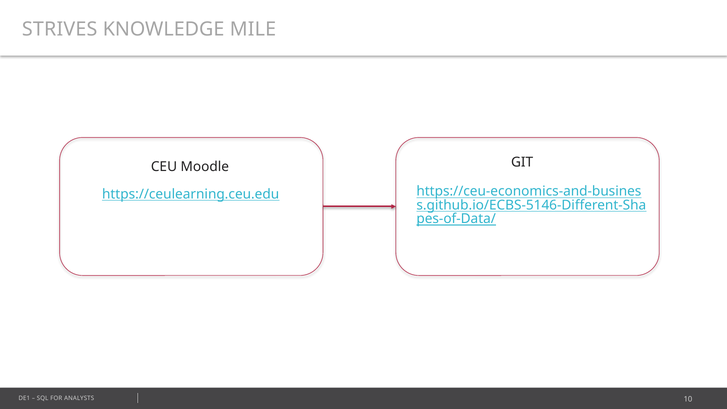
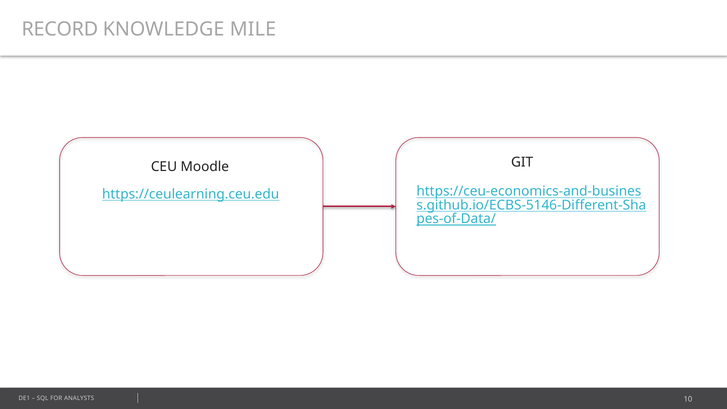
STRIVES: STRIVES -> RECORD
